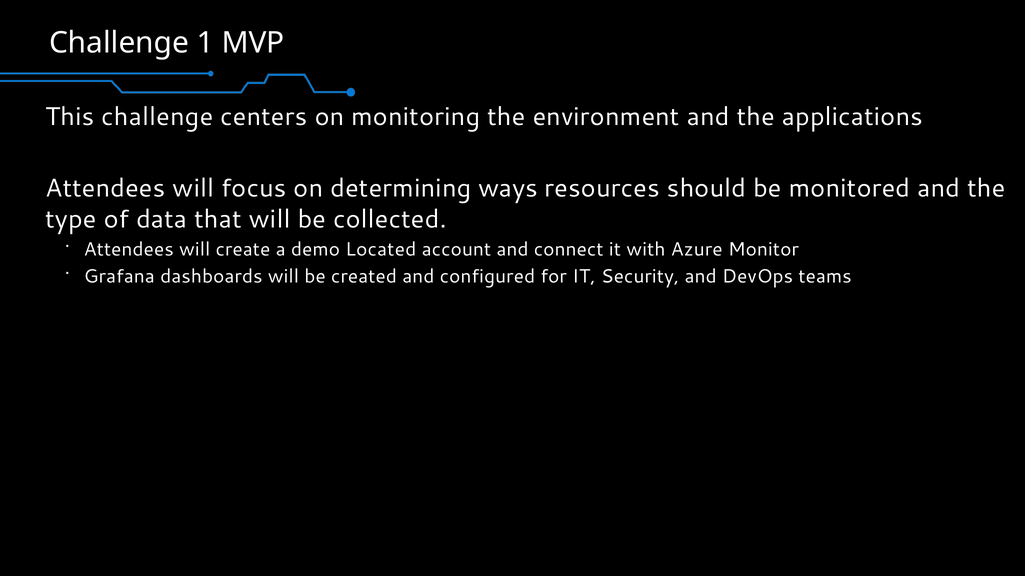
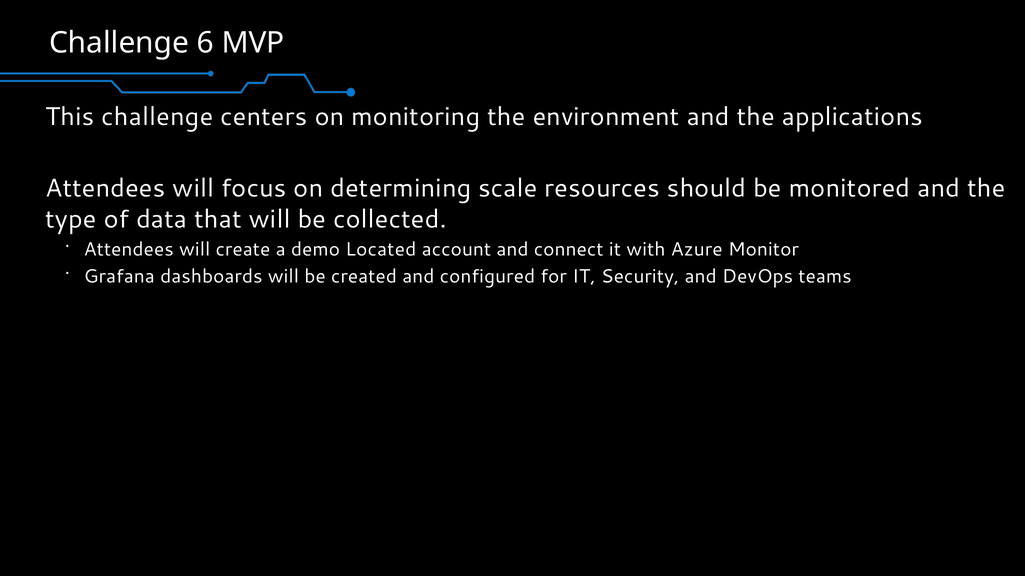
1: 1 -> 6
ways: ways -> scale
